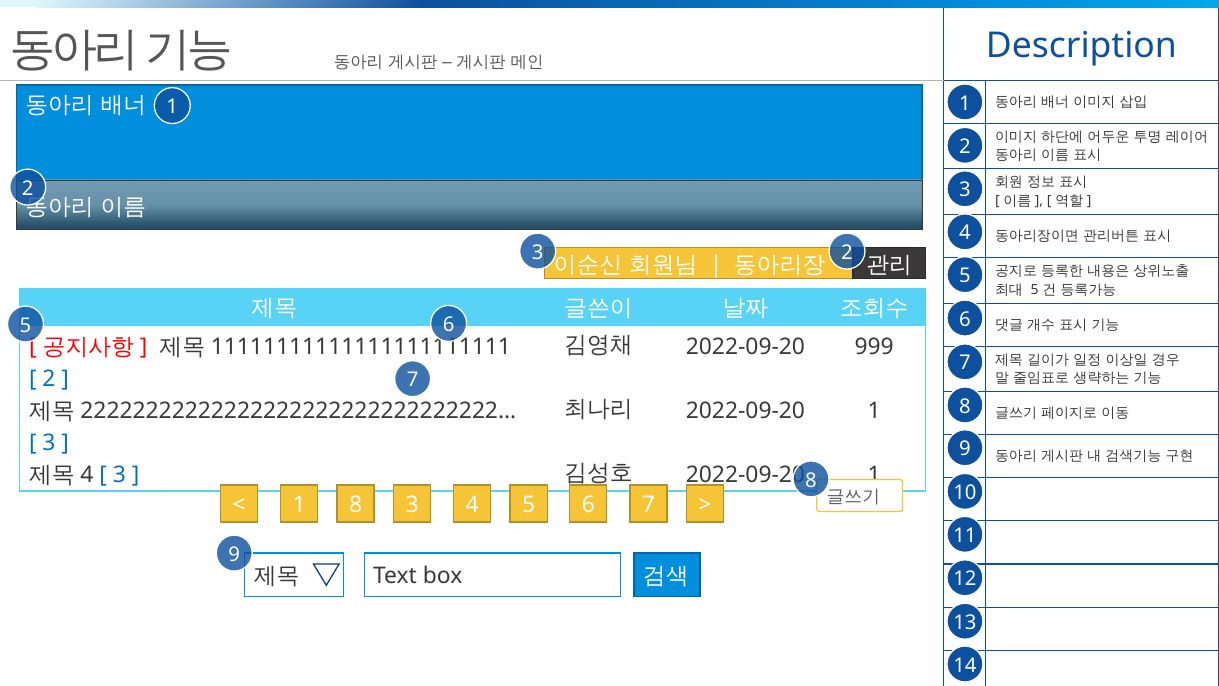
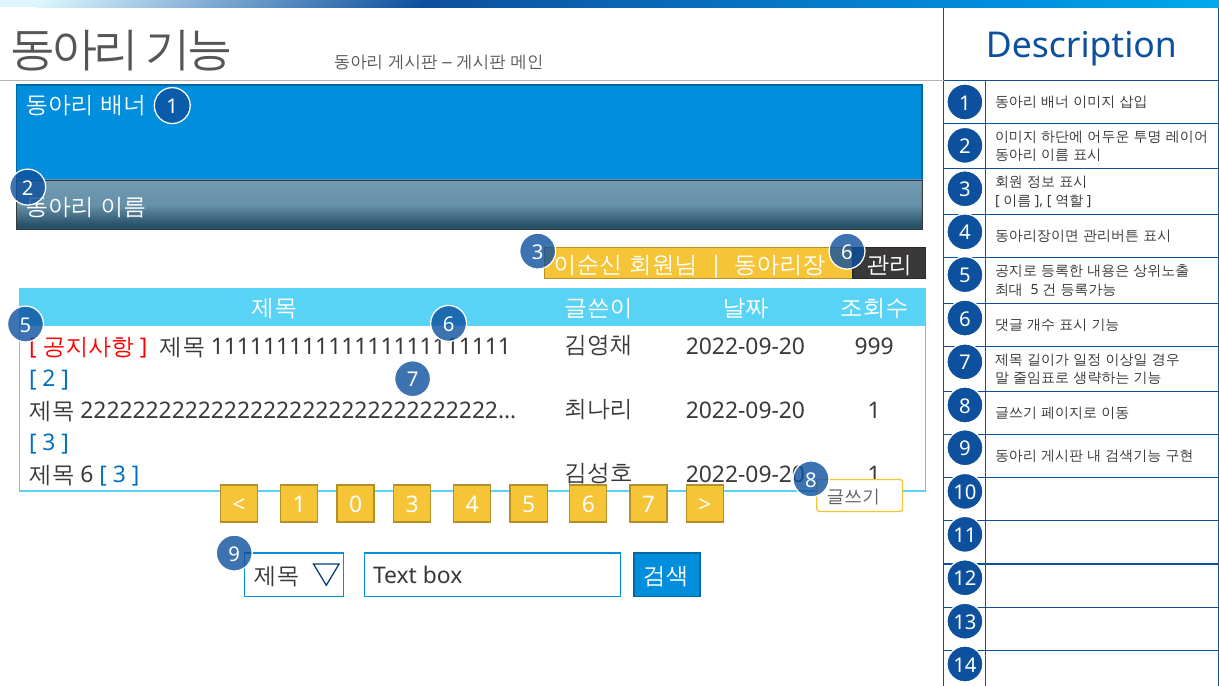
3 2: 2 -> 6
4 at (87, 475): 4 -> 6
1 8: 8 -> 0
